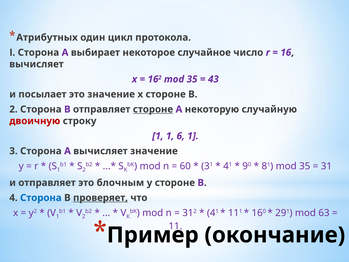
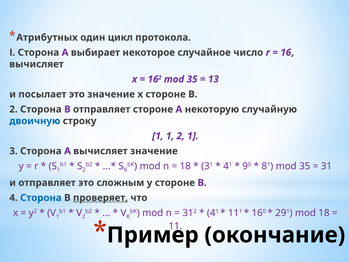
43: 43 -> 13
стороне at (153, 109) underline: present -> none
двоичную colour: red -> blue
1 6: 6 -> 2
60 at (185, 166): 60 -> 18
блочным: блочным -> сложным
mod 63: 63 -> 18
